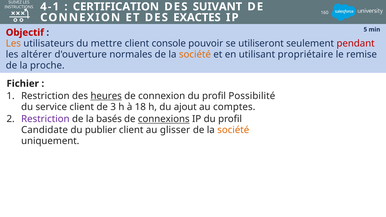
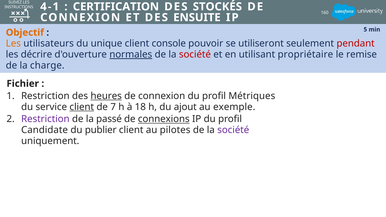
SUIVANT: SUIVANT -> STOCKÉS
EXACTES: EXACTES -> ENSUITE
Objectif colour: red -> orange
mettre: mettre -> unique
altérer: altérer -> décrire
normales underline: none -> present
société at (195, 55) colour: orange -> red
proche: proche -> charge
Possibilité: Possibilité -> Métriques
client at (82, 107) underline: none -> present
3: 3 -> 7
comptes: comptes -> exemple
basés: basés -> passé
glisser: glisser -> pilotes
société at (233, 130) colour: orange -> purple
